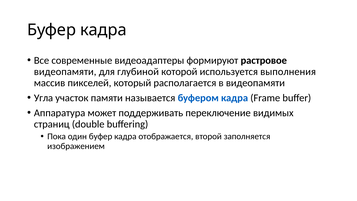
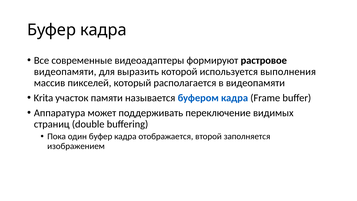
глубиной: глубиной -> выразить
Угла: Угла -> Krita
